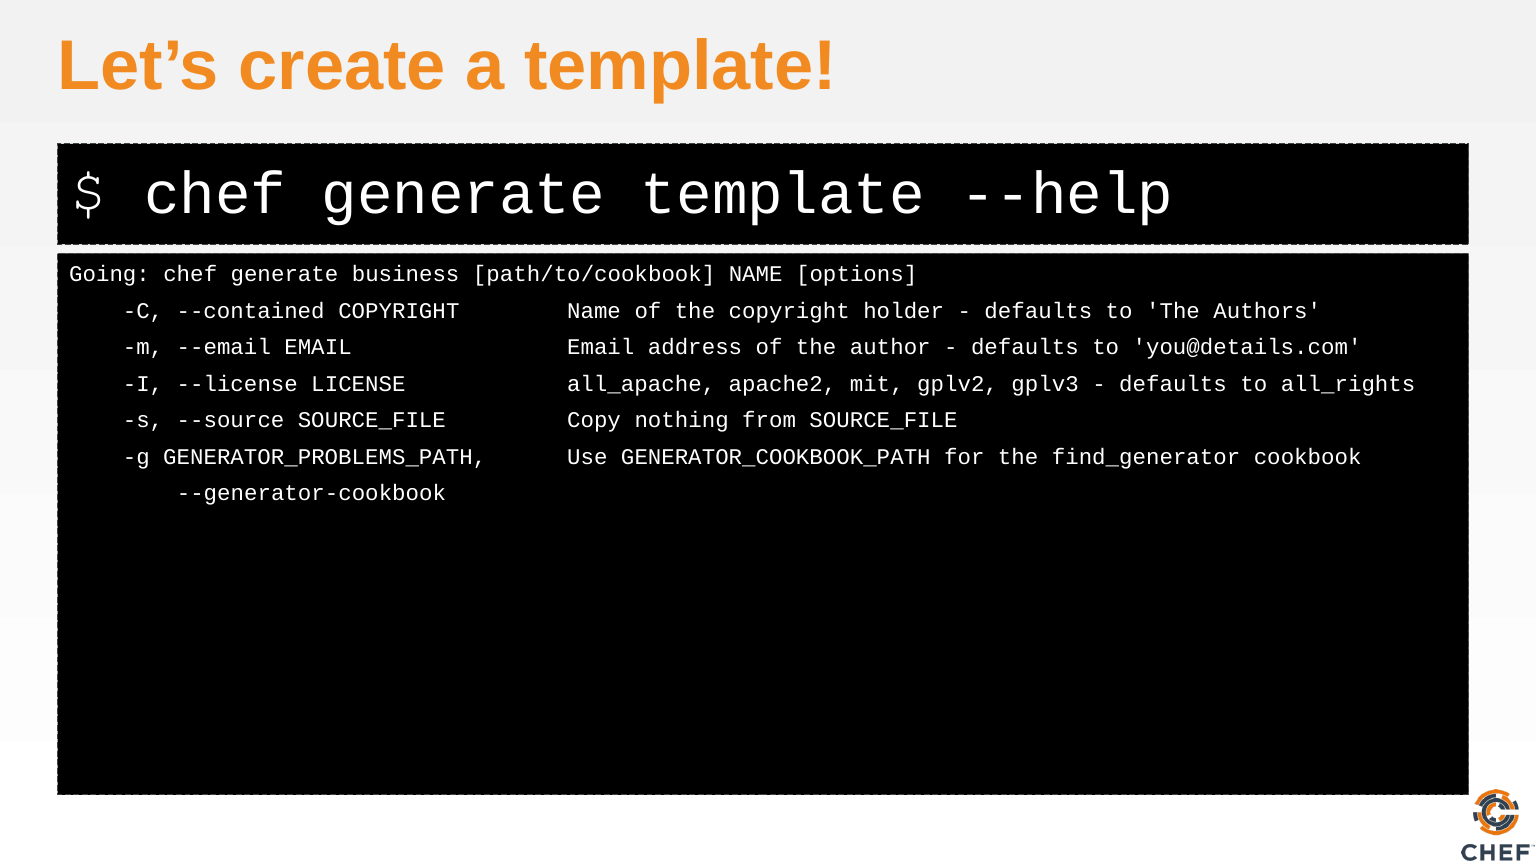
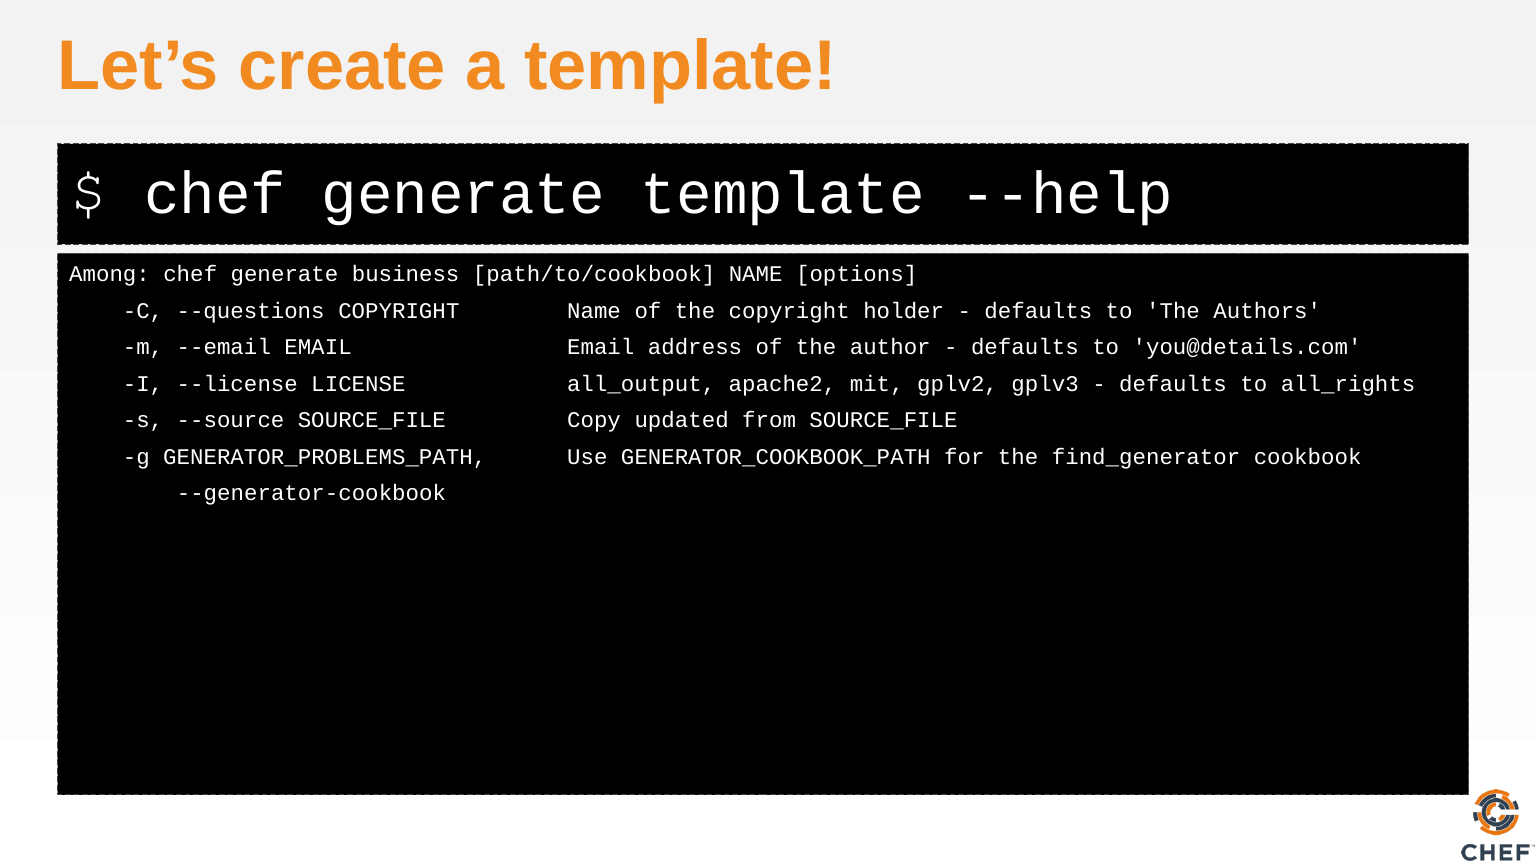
Going: Going -> Among
--contained: --contained -> --questions
all_apache: all_apache -> all_output
nothing: nothing -> updated
